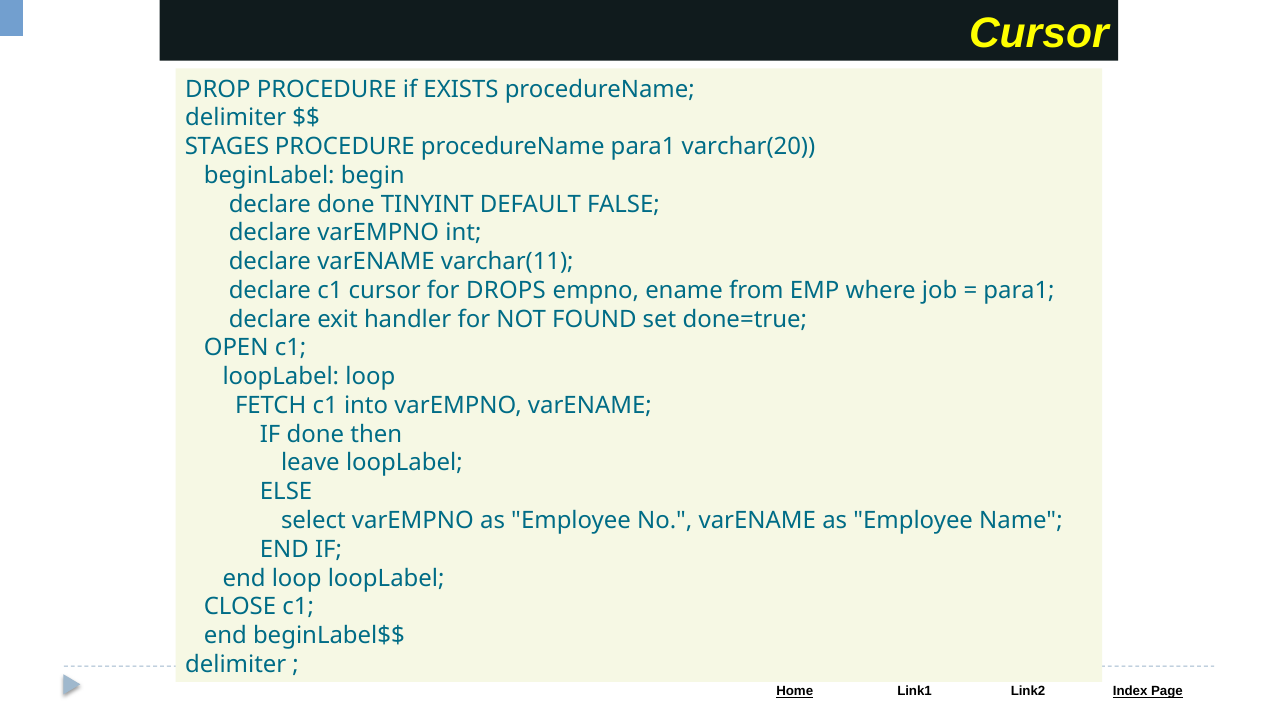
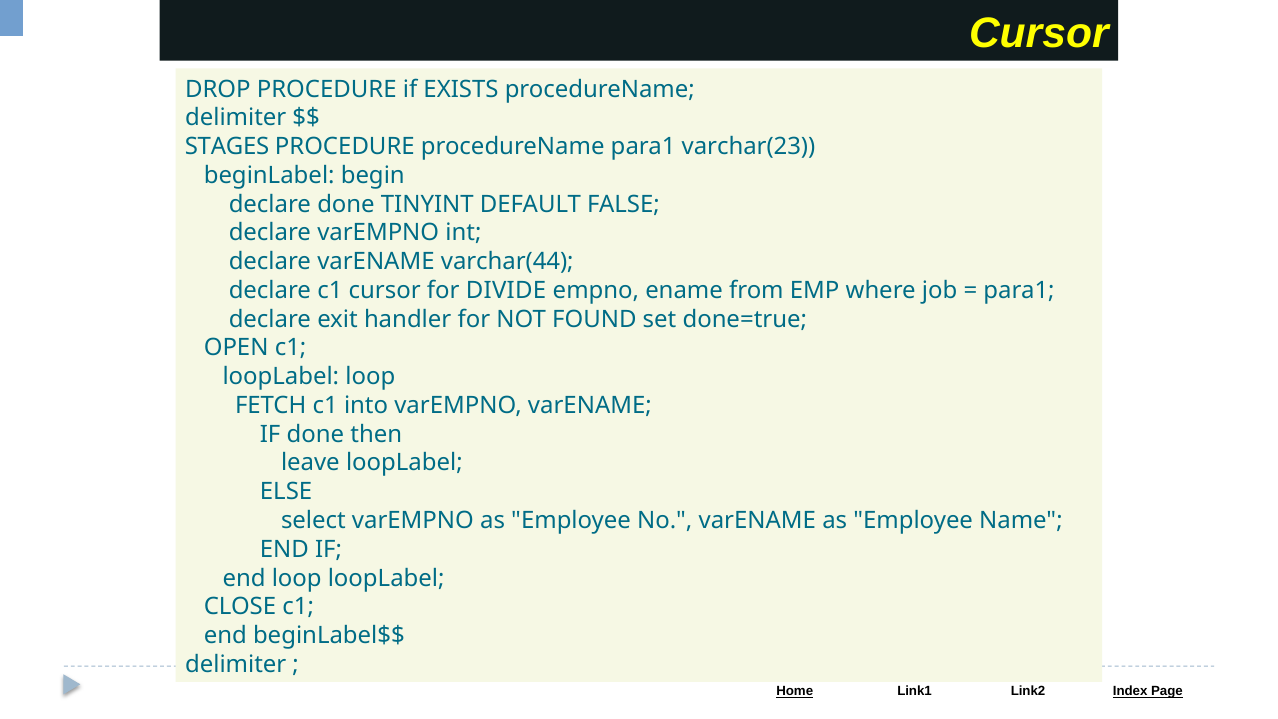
varchar(20: varchar(20 -> varchar(23
varchar(11: varchar(11 -> varchar(44
DROPS: DROPS -> DIVIDE
